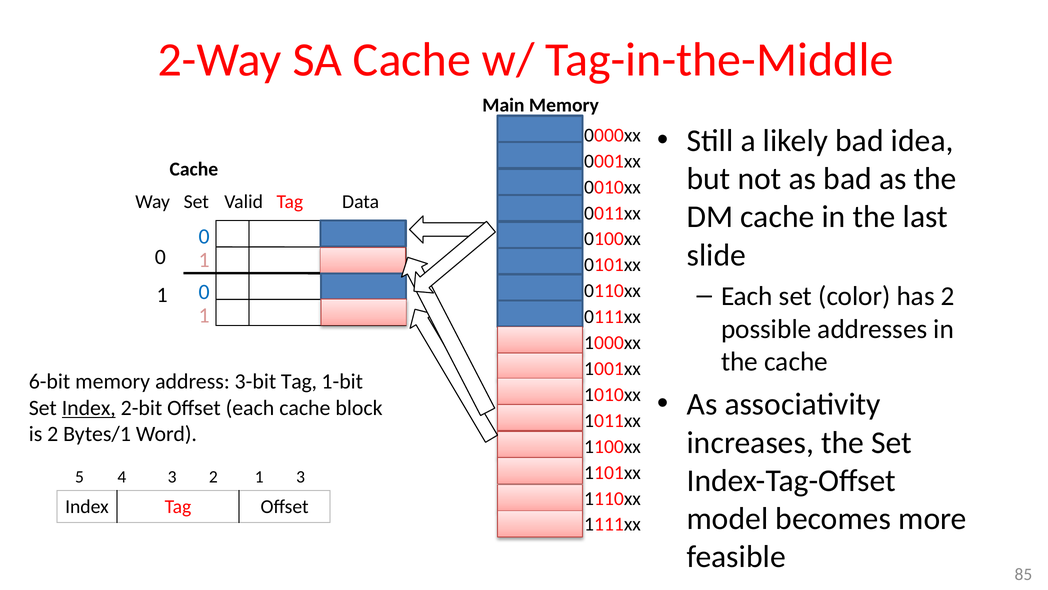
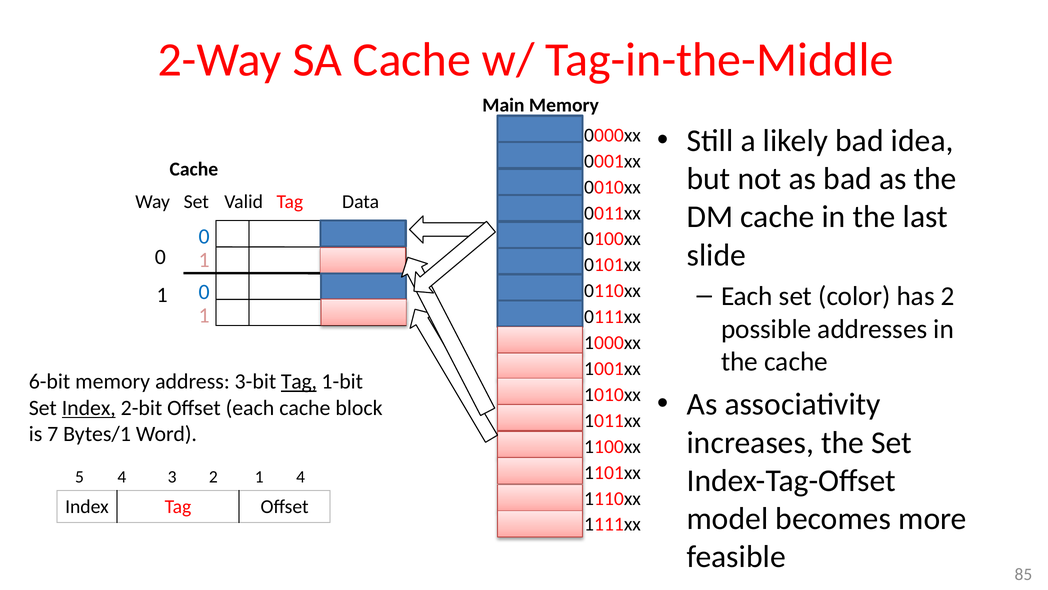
Tag at (299, 381) underline: none -> present
is 2: 2 -> 7
1 3: 3 -> 4
